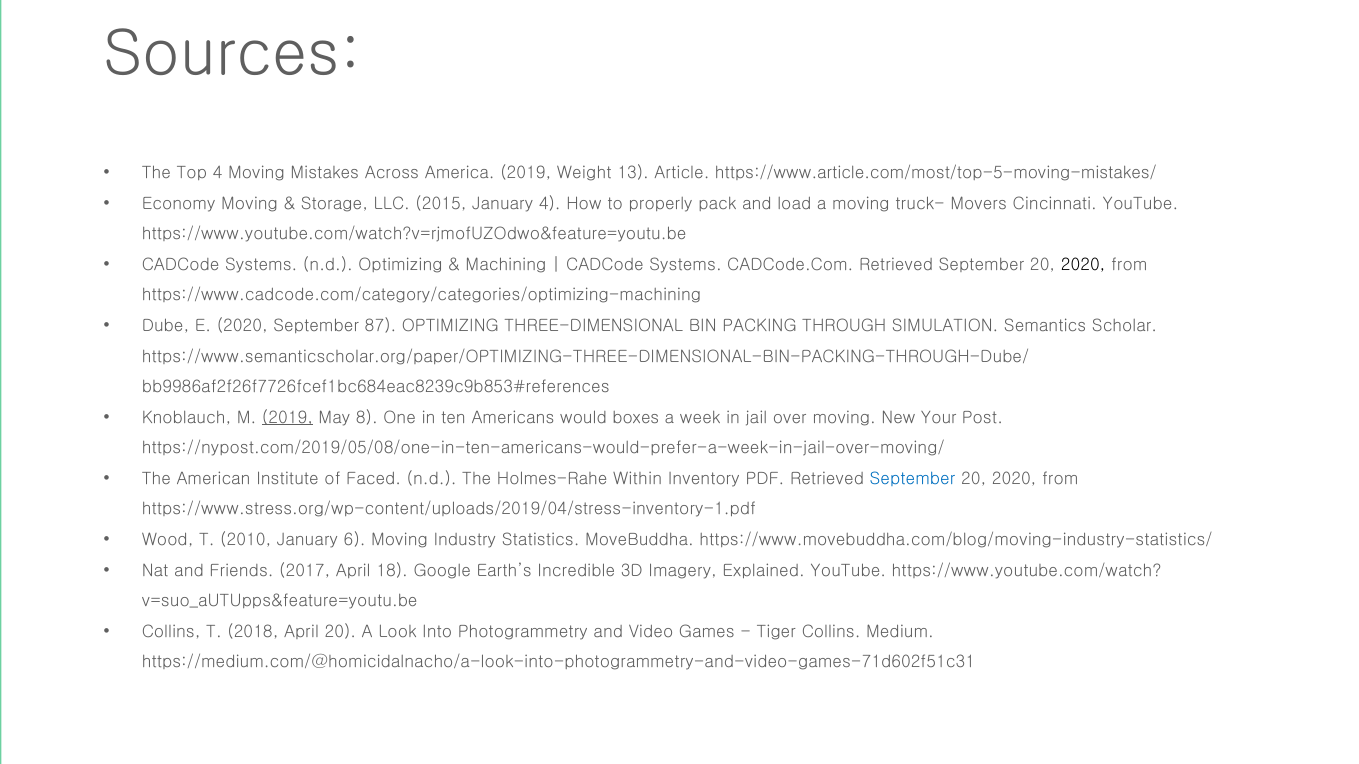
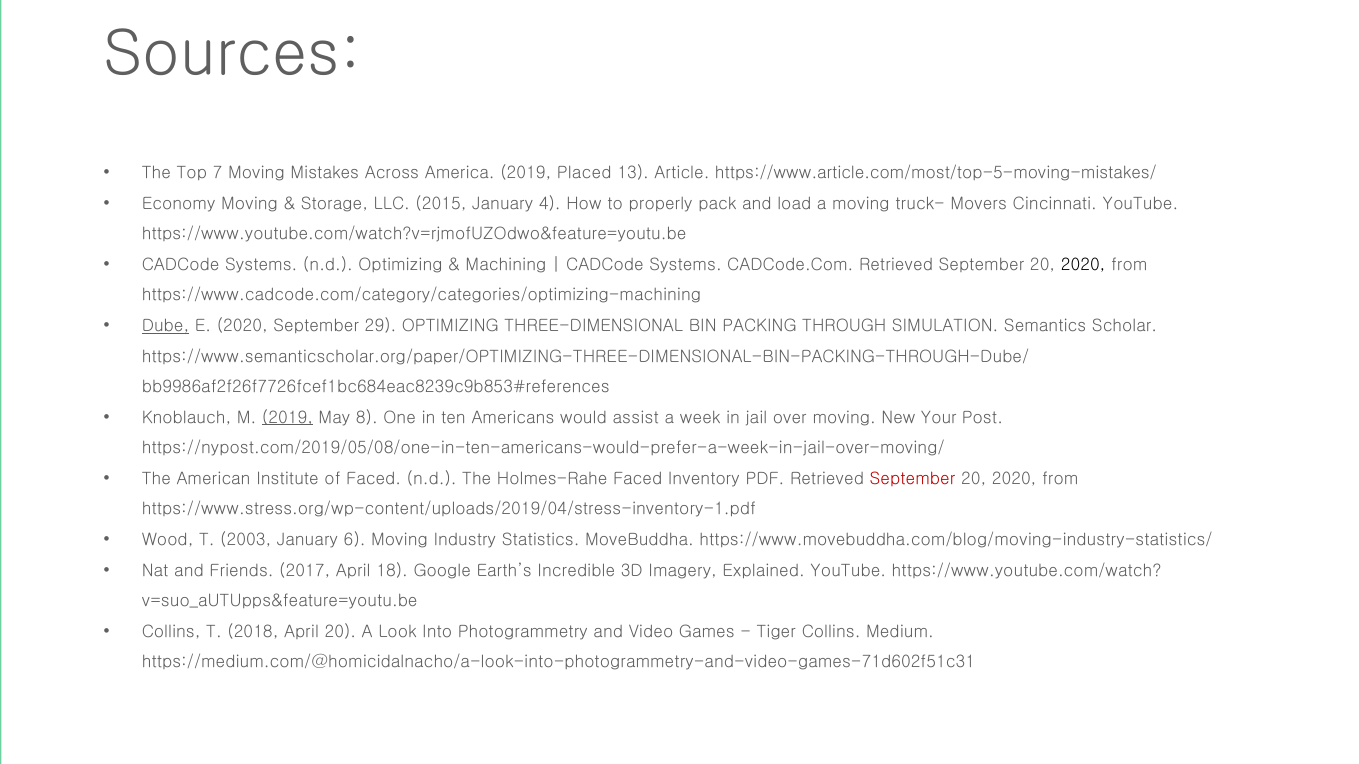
Top 4: 4 -> 7
Weight: Weight -> Placed
Dube underline: none -> present
87: 87 -> 29
boxes: boxes -> assist
Holmes-Rahe Within: Within -> Faced
September at (913, 479) colour: blue -> red
2010: 2010 -> 2003
